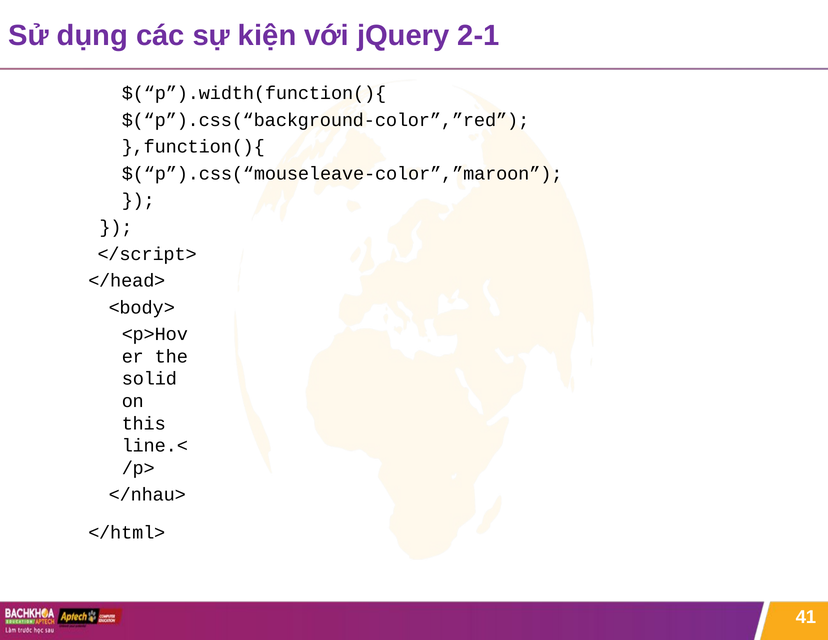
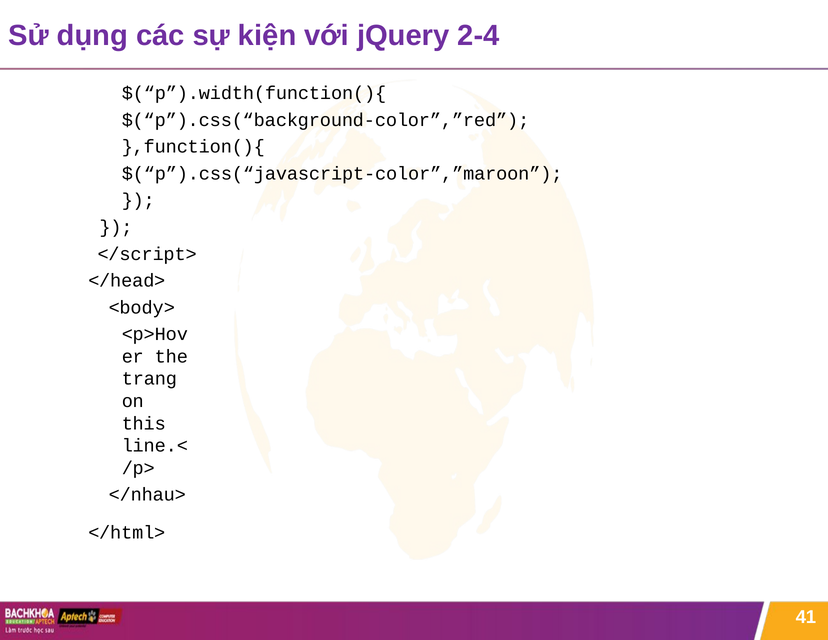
2-1: 2-1 -> 2-4
$(“p”).css(“mouseleave-color”,”maroon: $(“p”).css(“mouseleave-color”,”maroon -> $(“p”).css(“javascript-color”,”maroon
solid: solid -> trang
